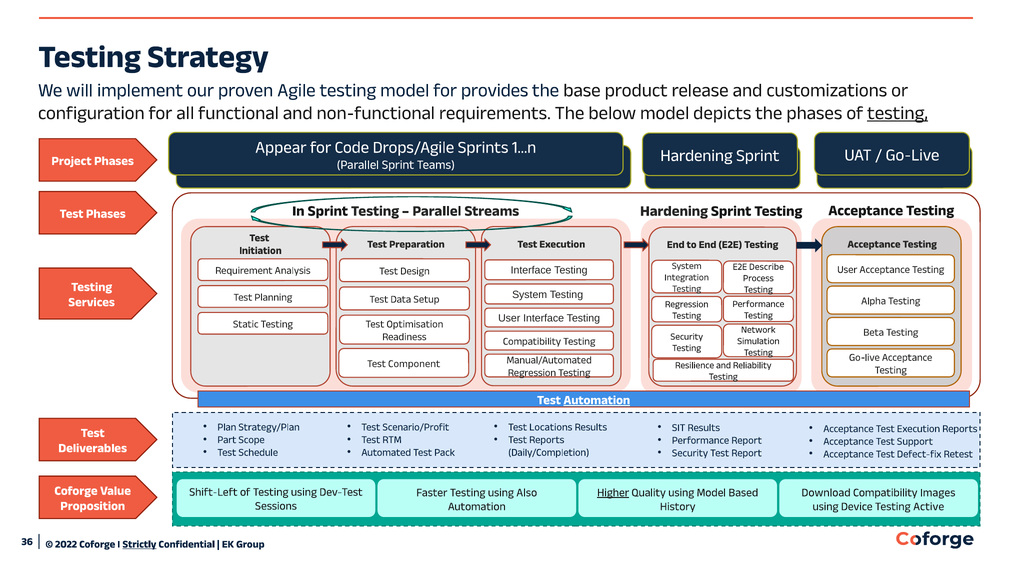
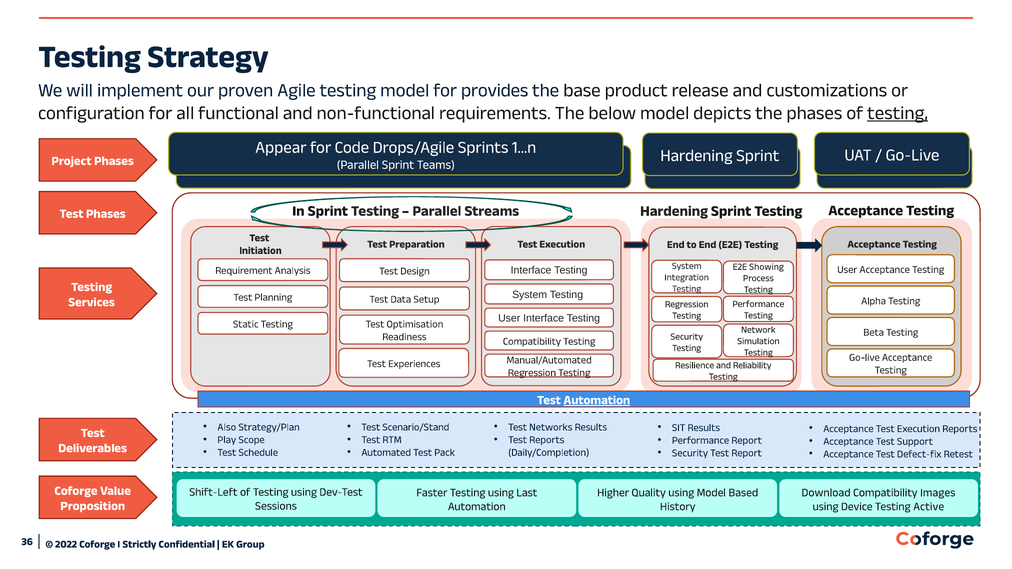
Describe: Describe -> Showing
Component: Component -> Experiences
Plan: Plan -> Also
Scenario/Profit: Scenario/Profit -> Scenario/Stand
Locations: Locations -> Networks
Part: Part -> Play
Also: Also -> Last
Higher underline: present -> none
Strictly underline: present -> none
